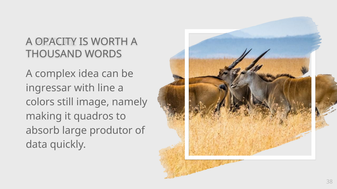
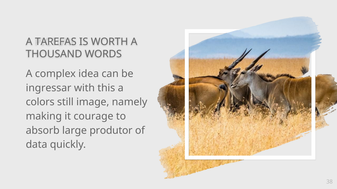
OPACITY: OPACITY -> TAREFAS
line: line -> this
quadros: quadros -> courage
